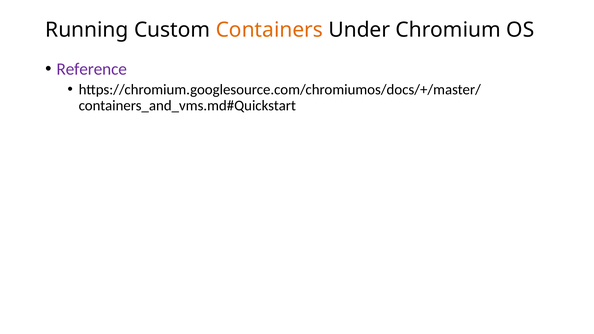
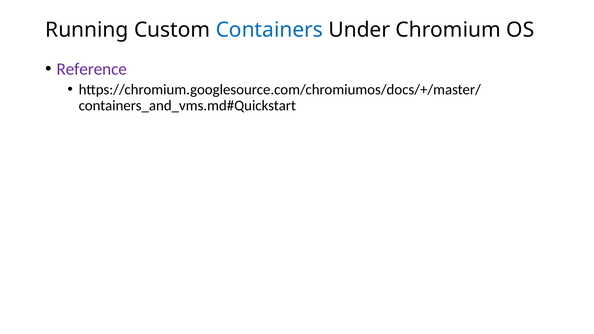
Containers colour: orange -> blue
